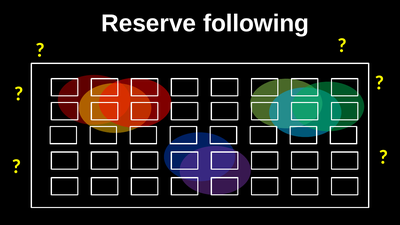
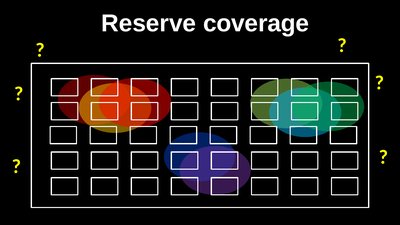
following: following -> coverage
